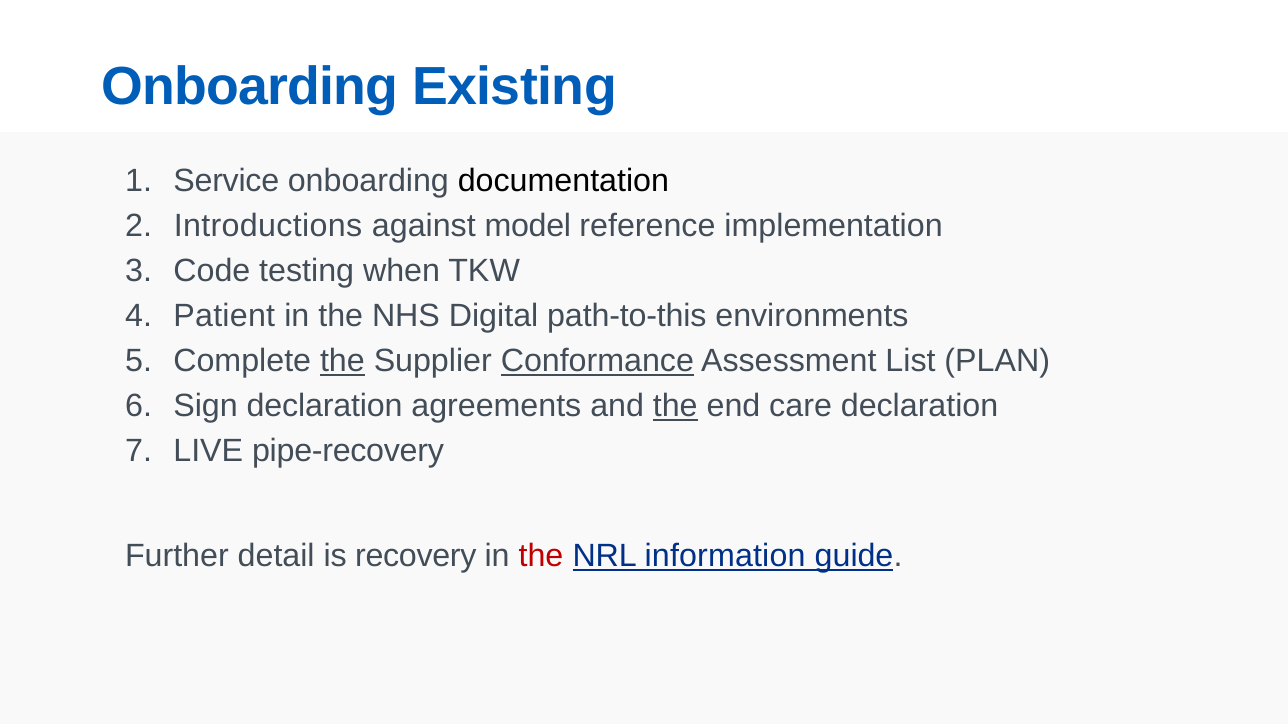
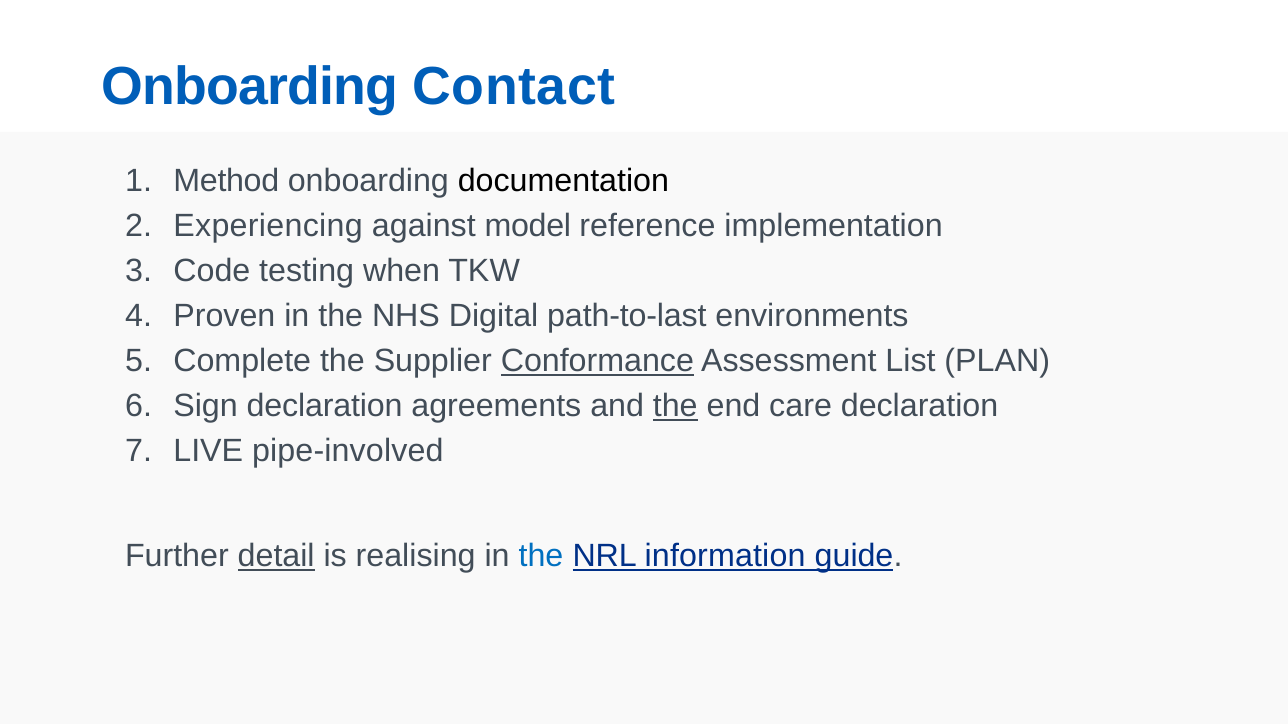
Existing: Existing -> Contact
Service: Service -> Method
Introductions: Introductions -> Experiencing
Patient: Patient -> Proven
path-to-this: path-to-this -> path-to-last
the at (342, 361) underline: present -> none
pipe-recovery: pipe-recovery -> pipe-involved
detail underline: none -> present
recovery: recovery -> realising
the at (541, 557) colour: red -> blue
